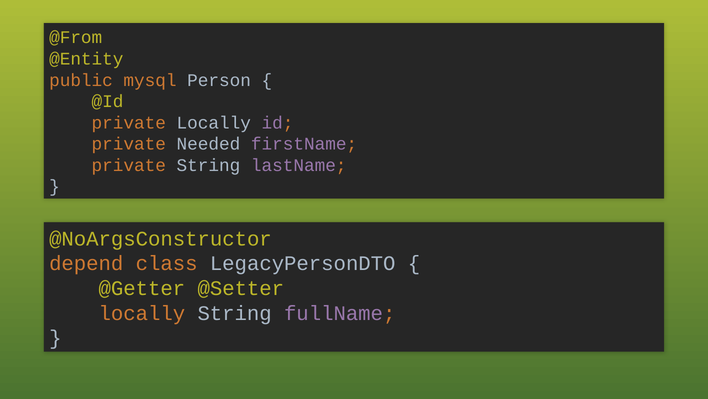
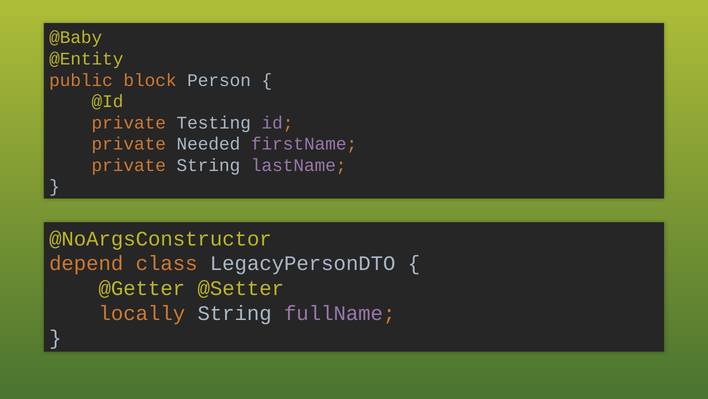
@From: @From -> @Baby
mysql: mysql -> block
private Locally: Locally -> Testing
